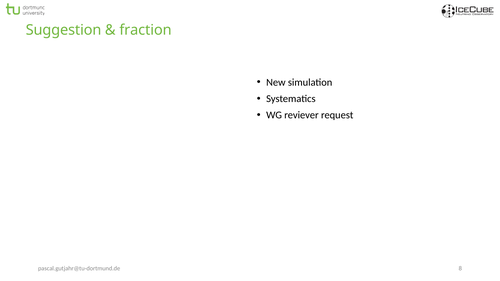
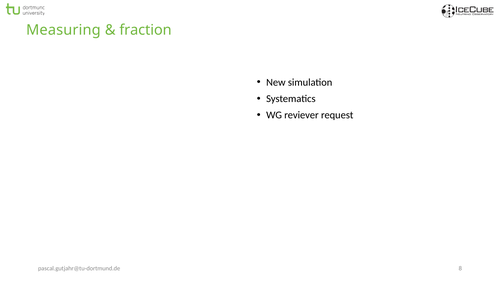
Suggestion: Suggestion -> Measuring
